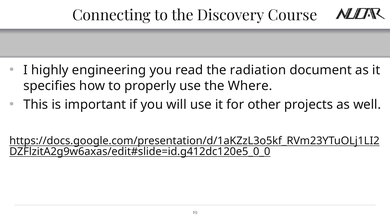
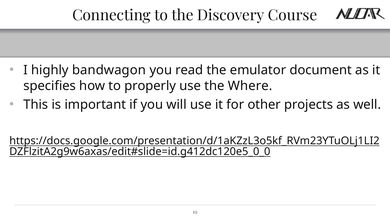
engineering: engineering -> bandwagon
radiation: radiation -> emulator
